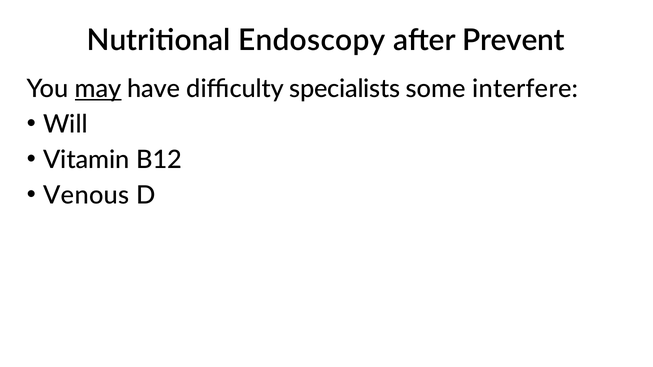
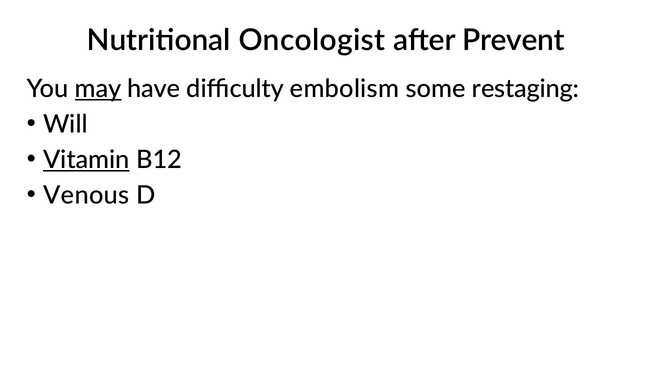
Endoscopy: Endoscopy -> Oncologist
specialists: specialists -> embolism
interfere: interfere -> restaging
Vitamin underline: none -> present
